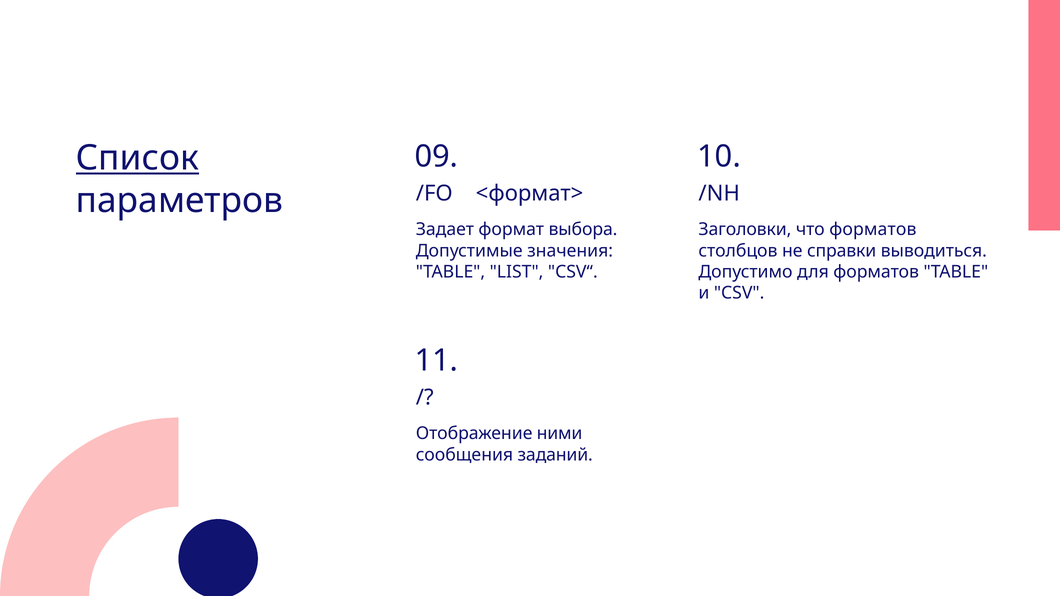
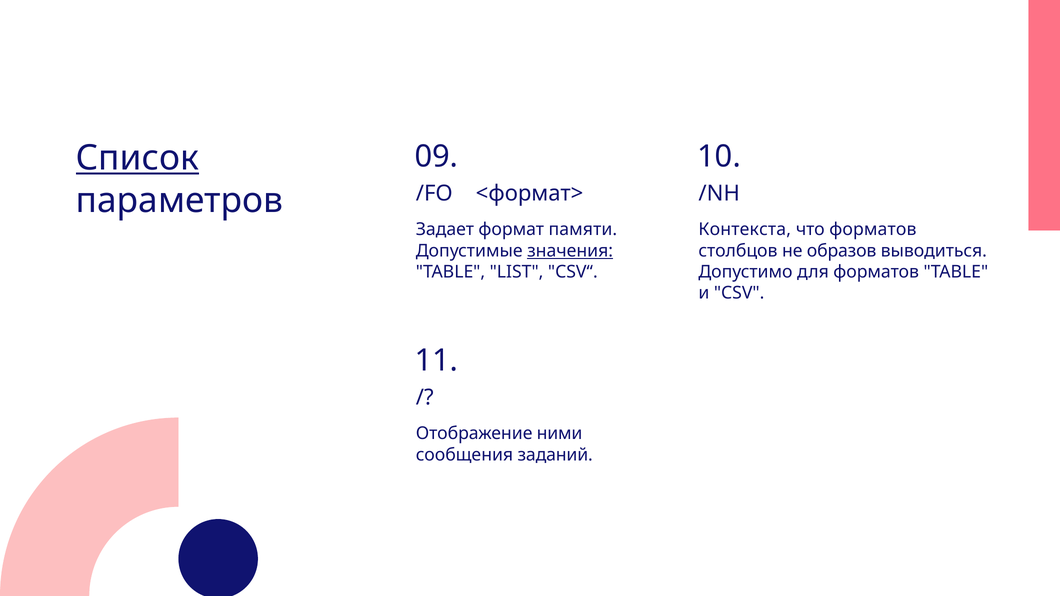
выбора: выбора -> памяти
Заголовки: Заголовки -> Контекста
значения underline: none -> present
справки: справки -> образов
